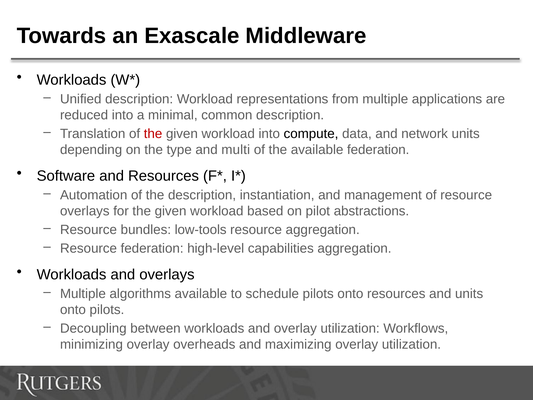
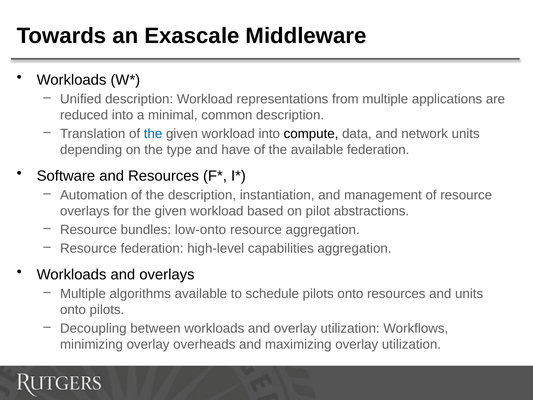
the at (153, 134) colour: red -> blue
multi: multi -> have
low-tools: low-tools -> low-onto
